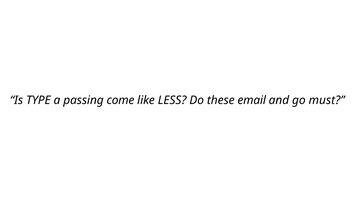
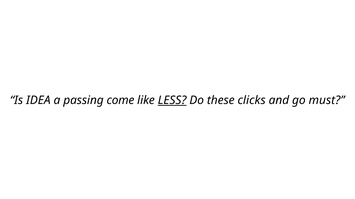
TYPE: TYPE -> IDEA
LESS underline: none -> present
email: email -> clicks
